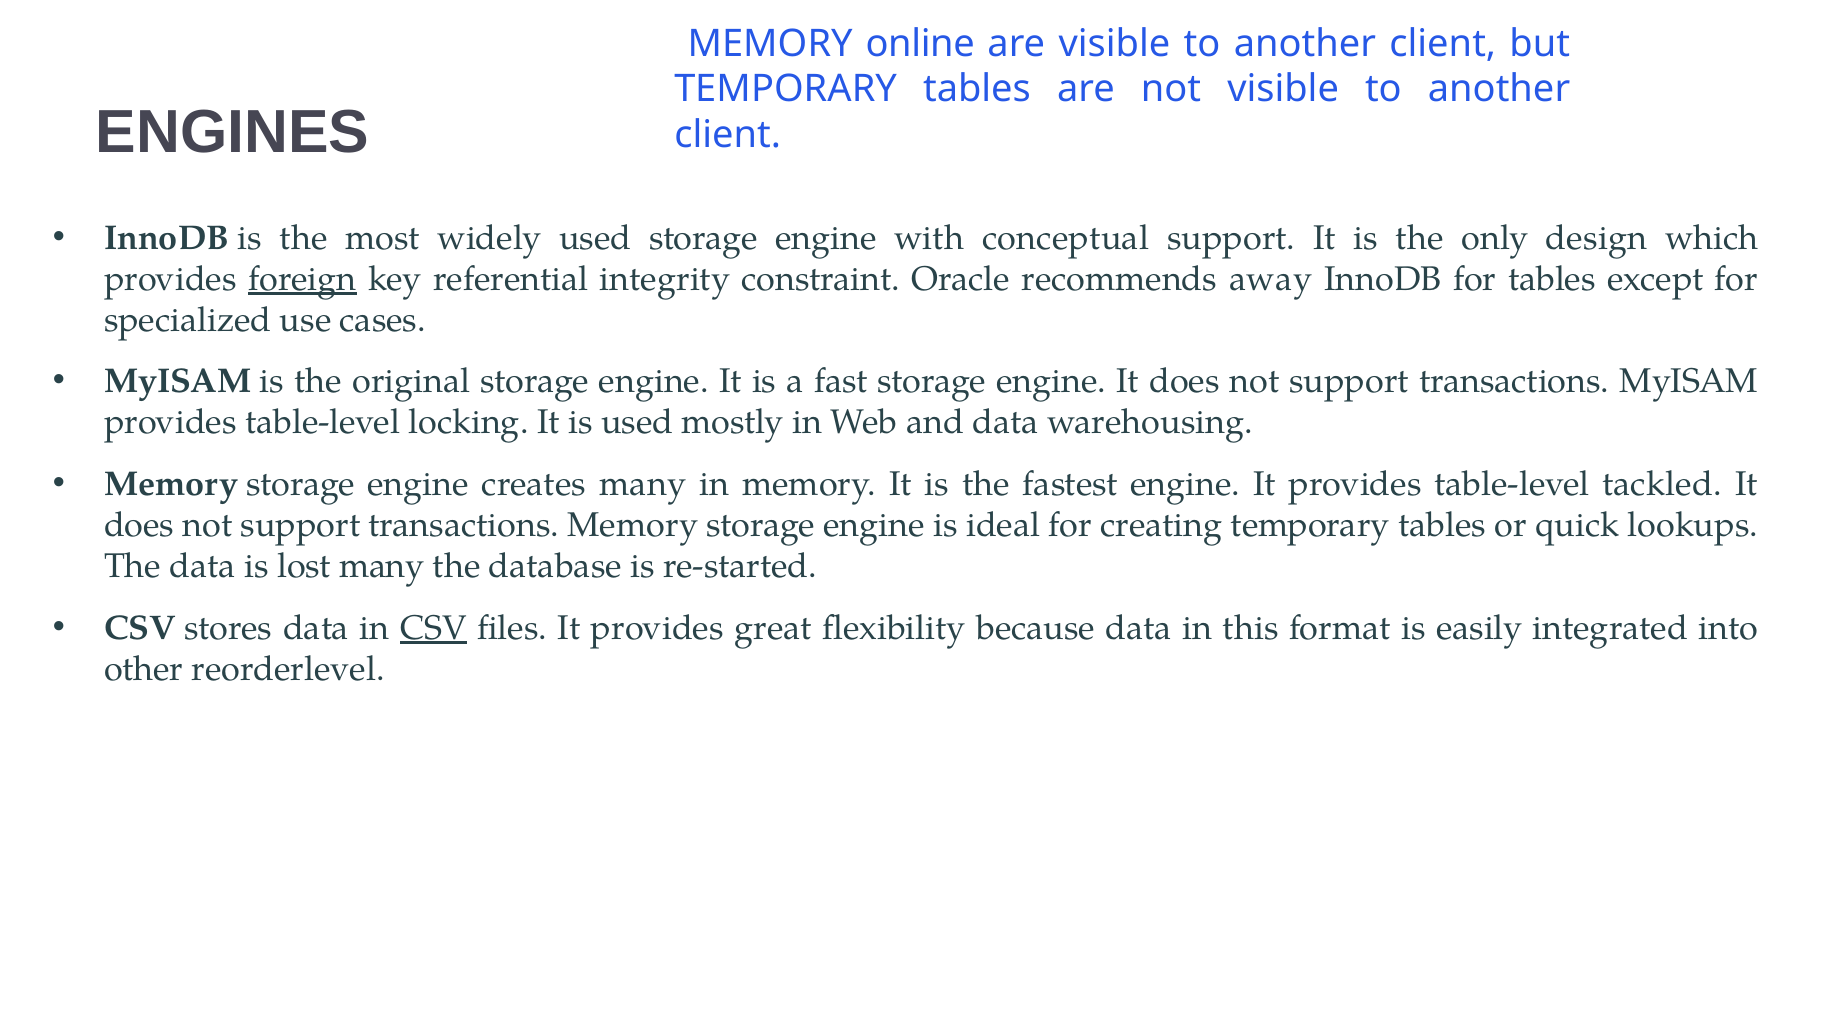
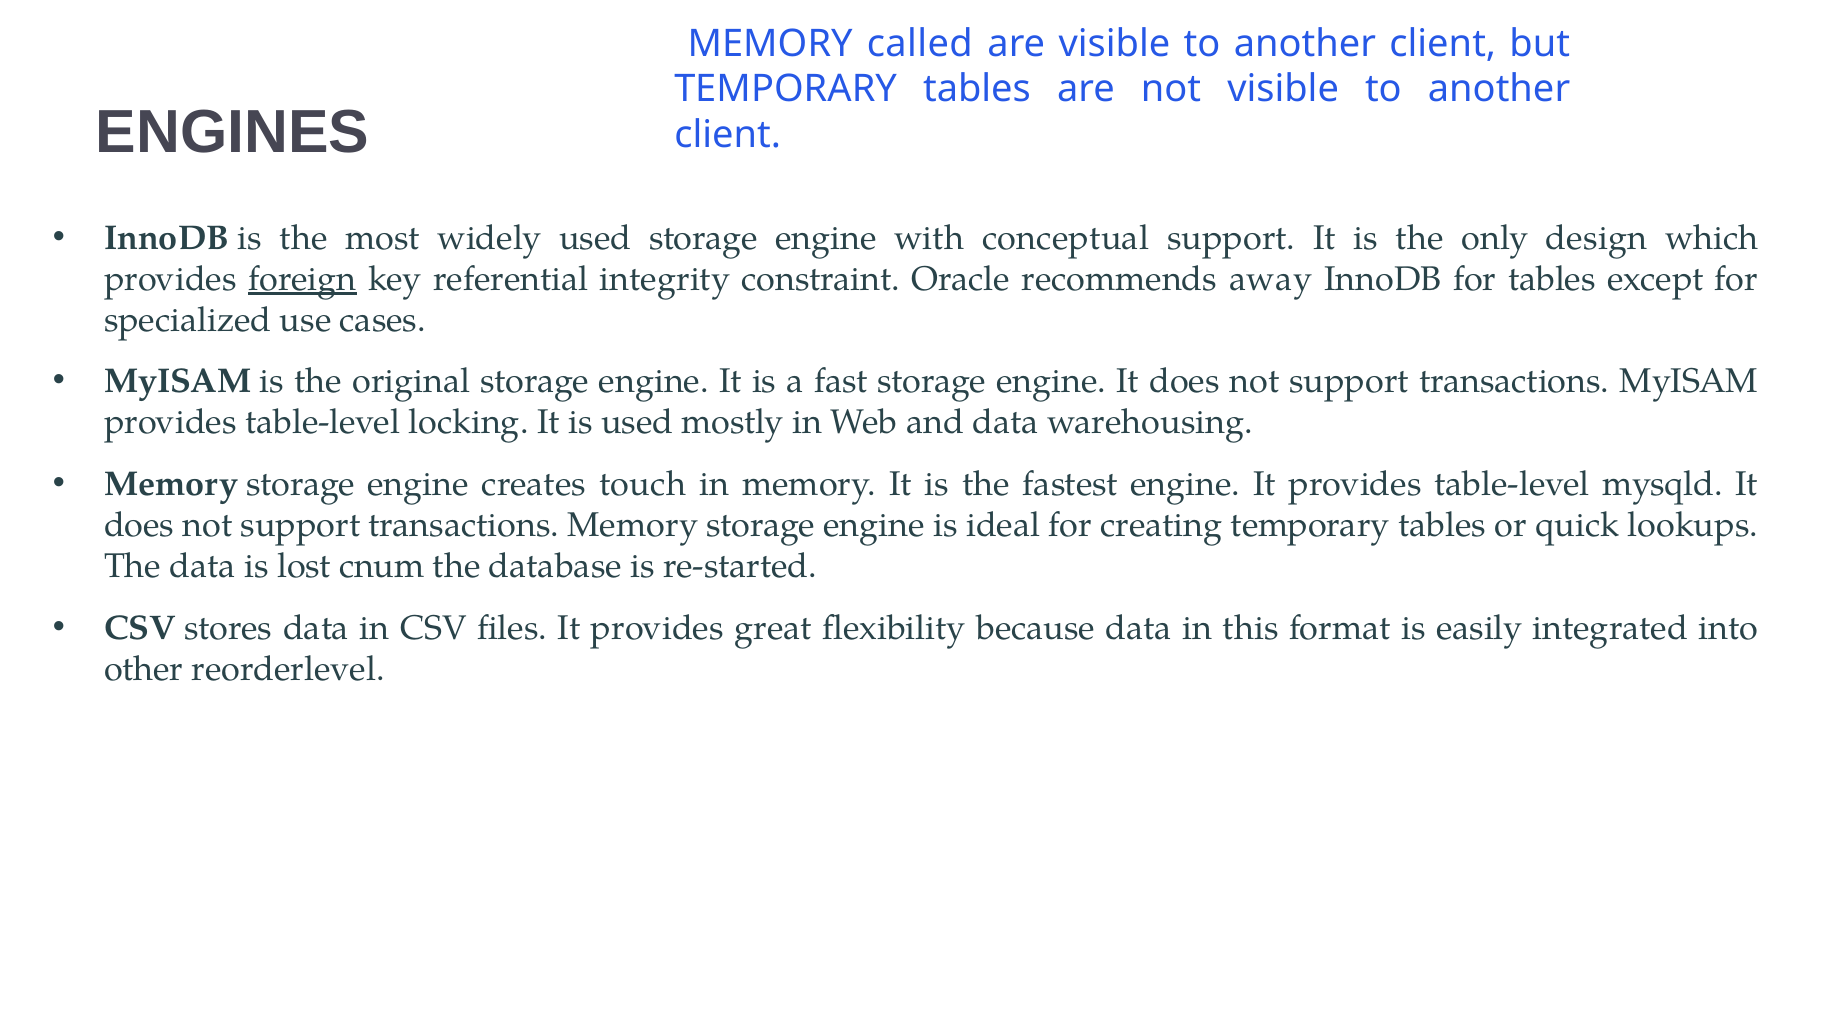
online: online -> called
creates many: many -> touch
tackled: tackled -> mysqld
lost many: many -> cnum
CSV at (434, 627) underline: present -> none
